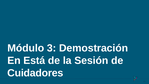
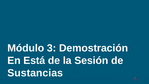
Cuidadores: Cuidadores -> Sustancias
